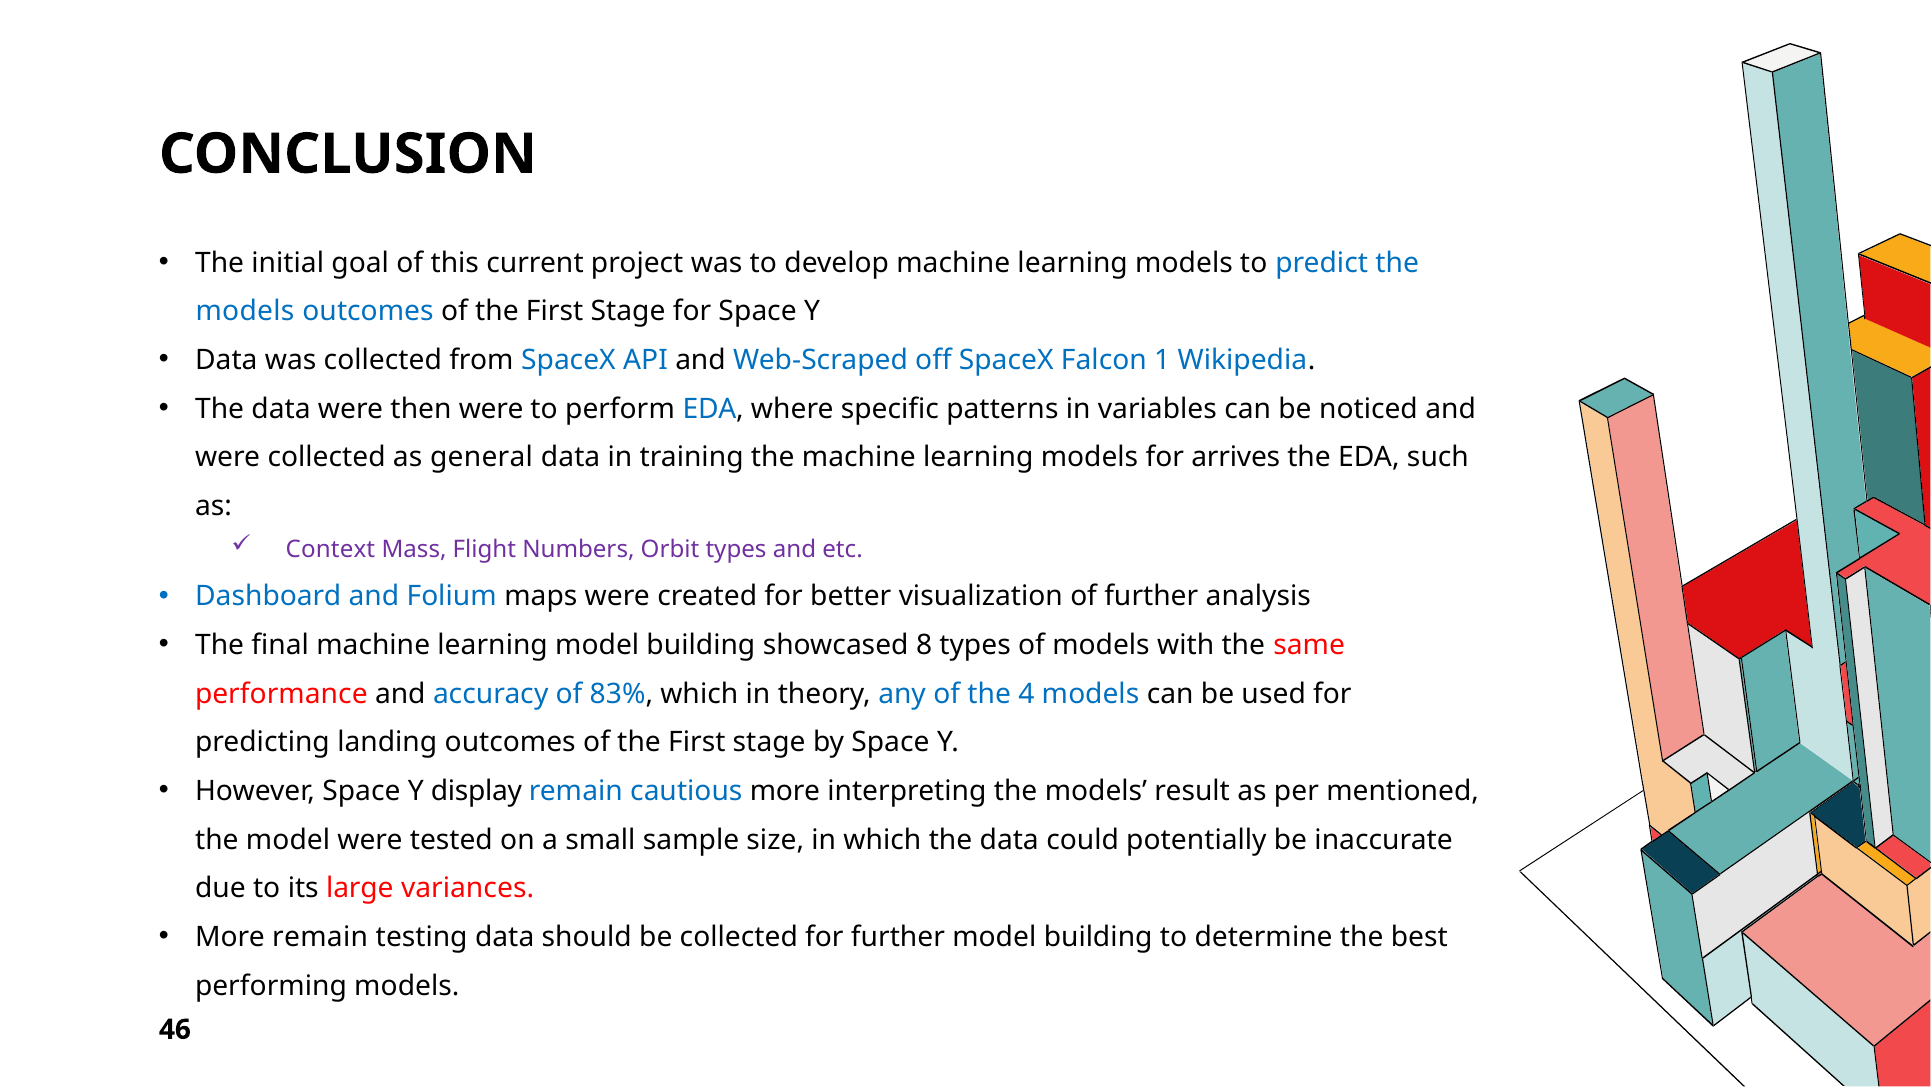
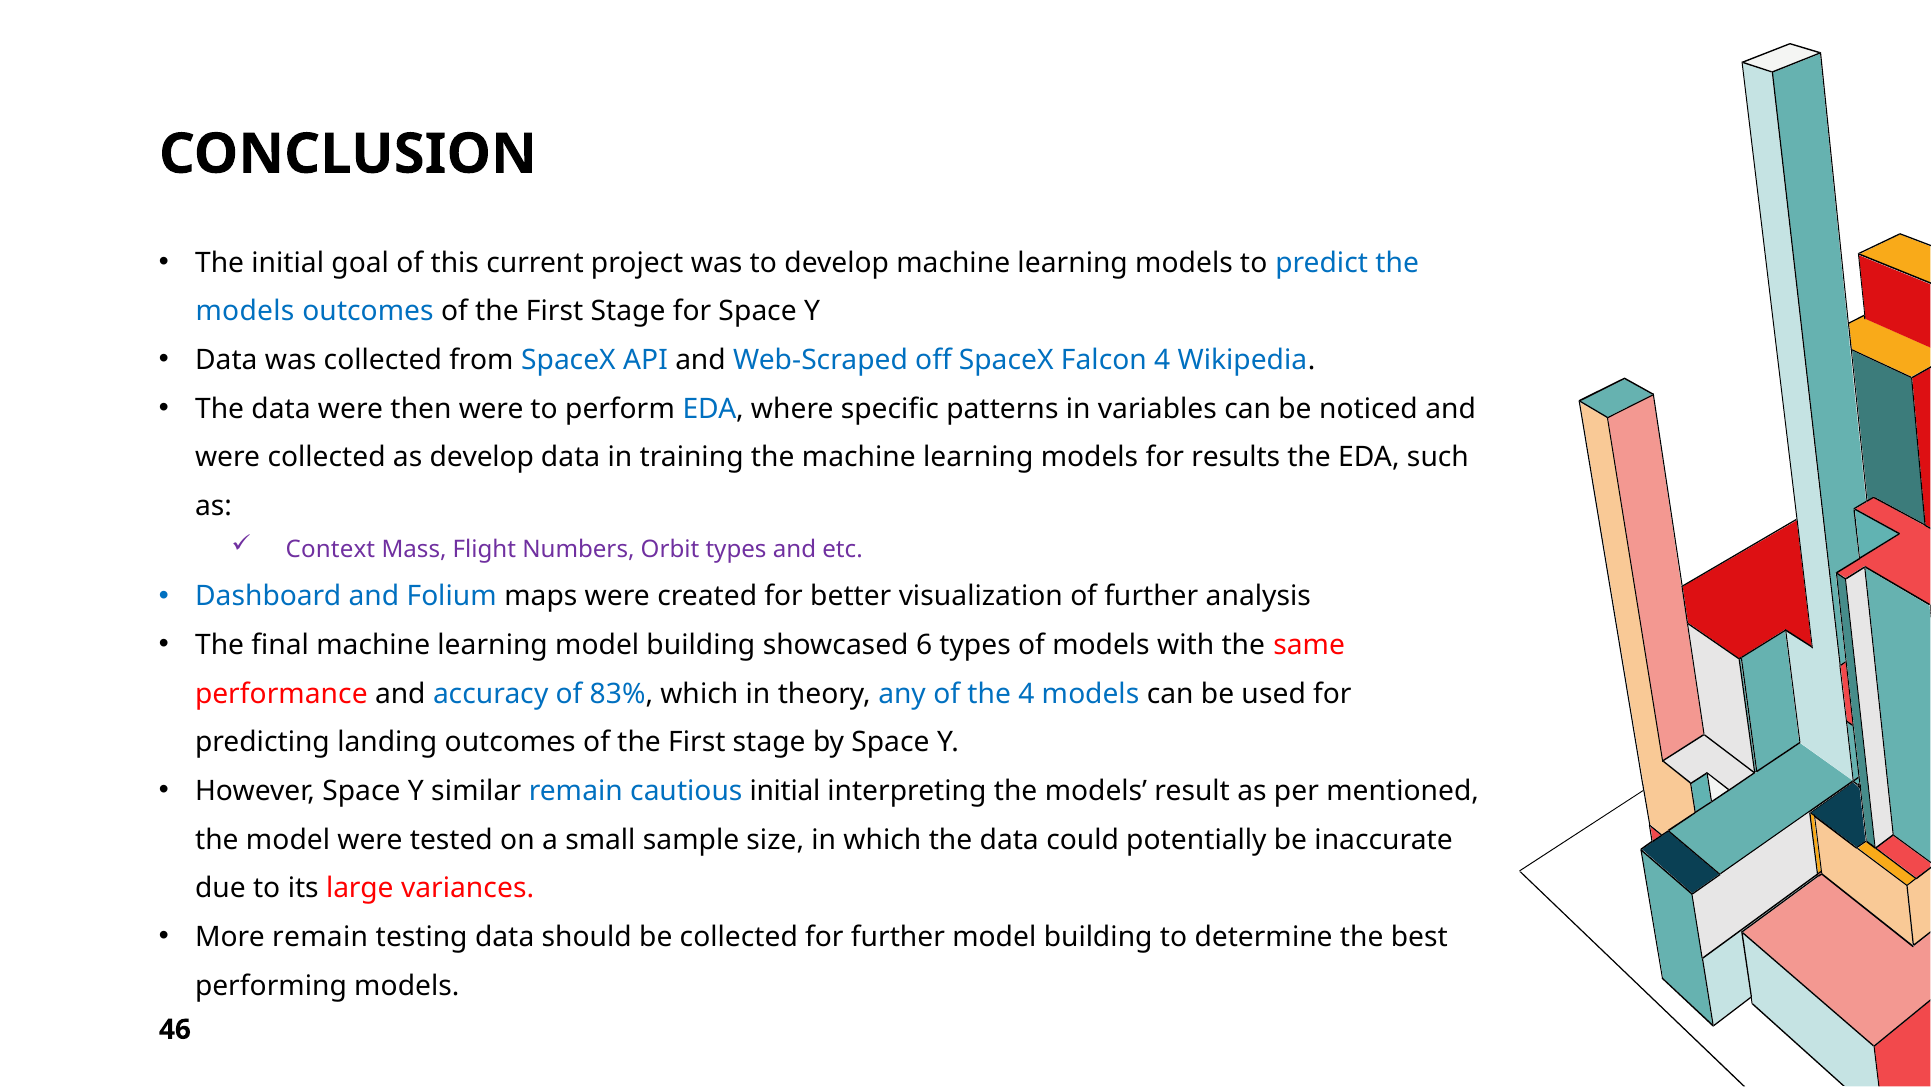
Falcon 1: 1 -> 4
as general: general -> develop
arrives: arrives -> results
8: 8 -> 6
display: display -> similar
cautious more: more -> initial
